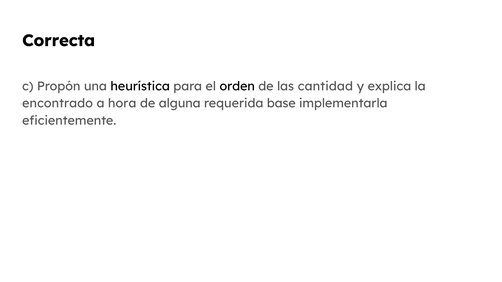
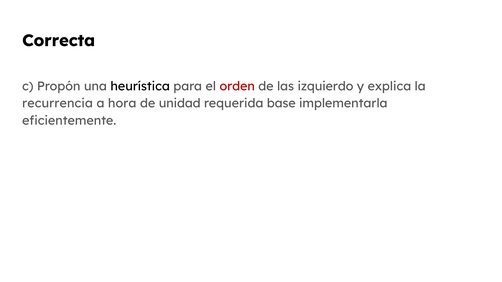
orden colour: black -> red
cantidad: cantidad -> izquierdo
encontrado: encontrado -> recurrencia
alguna: alguna -> unidad
